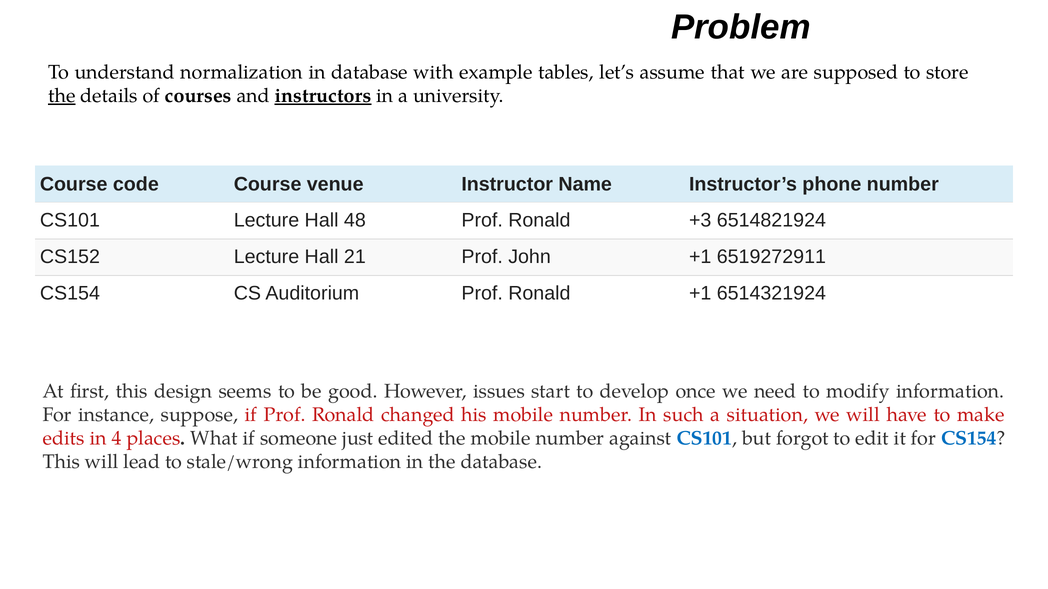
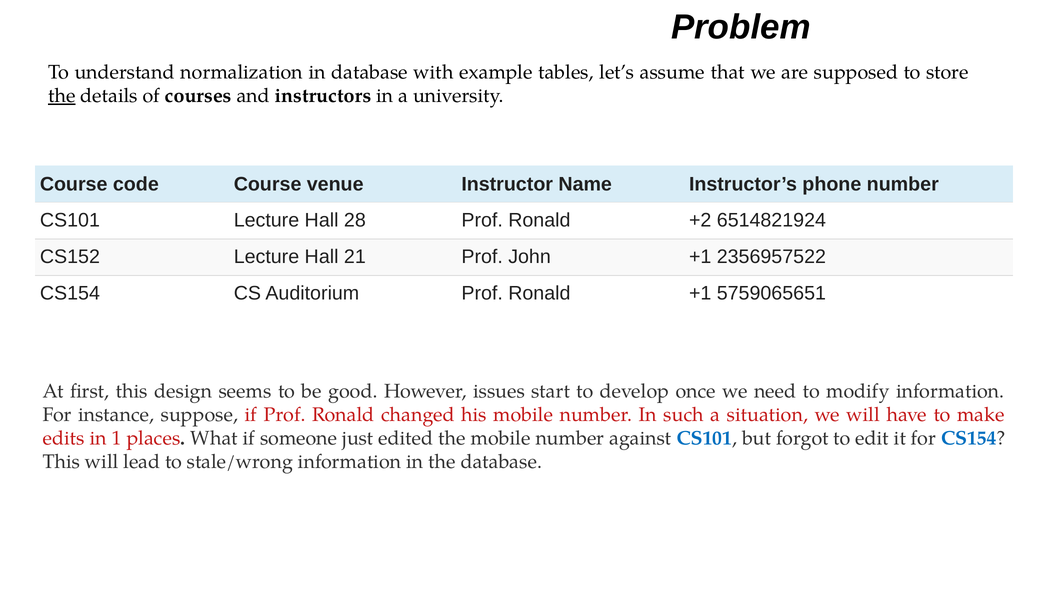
instructors underline: present -> none
48: 48 -> 28
+3: +3 -> +2
6519272911: 6519272911 -> 2356957522
6514321924: 6514321924 -> 5759065651
4: 4 -> 1
